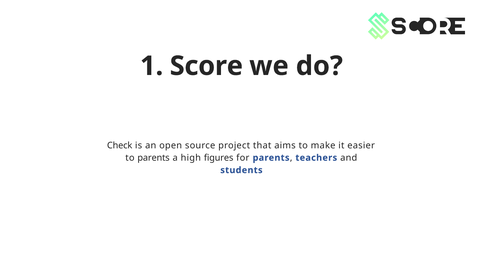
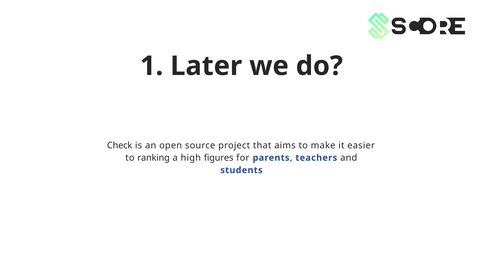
Score: Score -> Later
to parents: parents -> ranking
